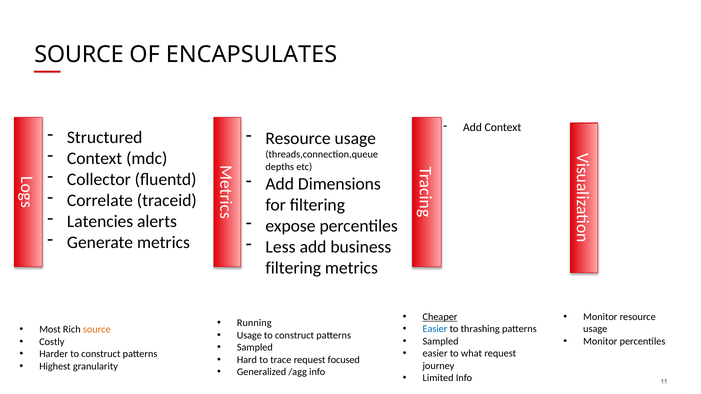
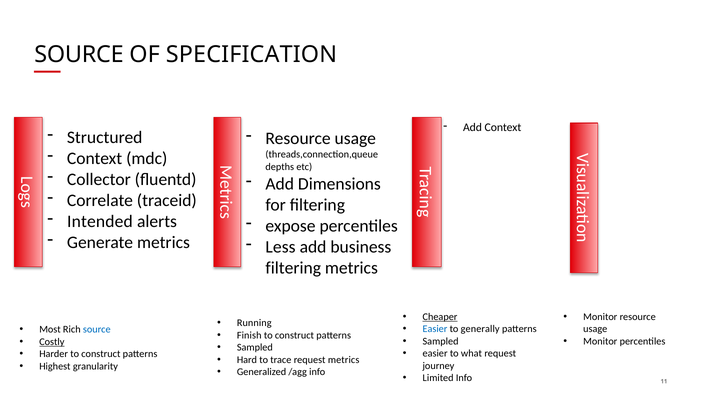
ENCAPSULATES: ENCAPSULATES -> SPECIFICATION
Latencies: Latencies -> Intended
thrashing: thrashing -> generally
source at (97, 330) colour: orange -> blue
Usage at (249, 336): Usage -> Finish
Costly underline: none -> present
request focused: focused -> metrics
